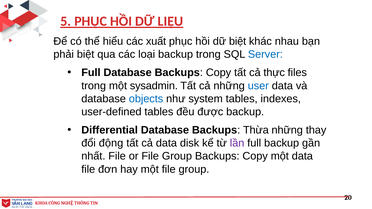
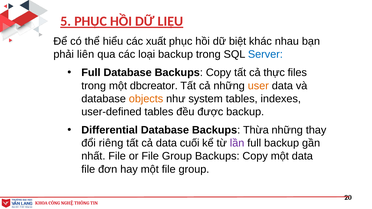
phải biệt: biệt -> liên
sysadmin: sysadmin -> dbcreator
user colour: blue -> orange
objects colour: blue -> orange
động: động -> riêng
disk: disk -> cuối
